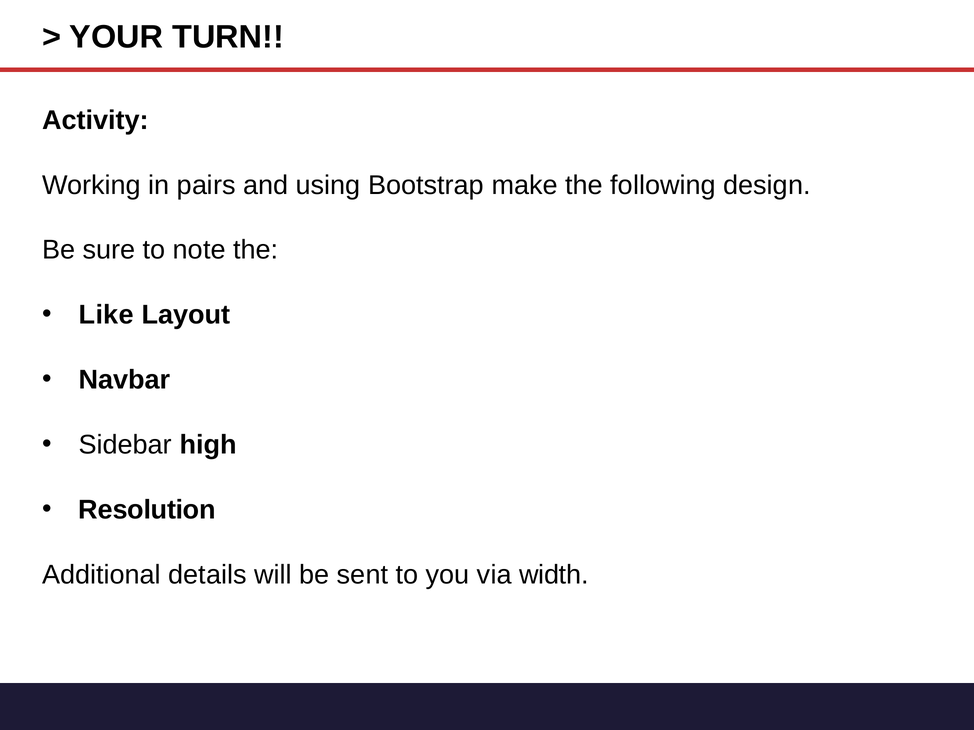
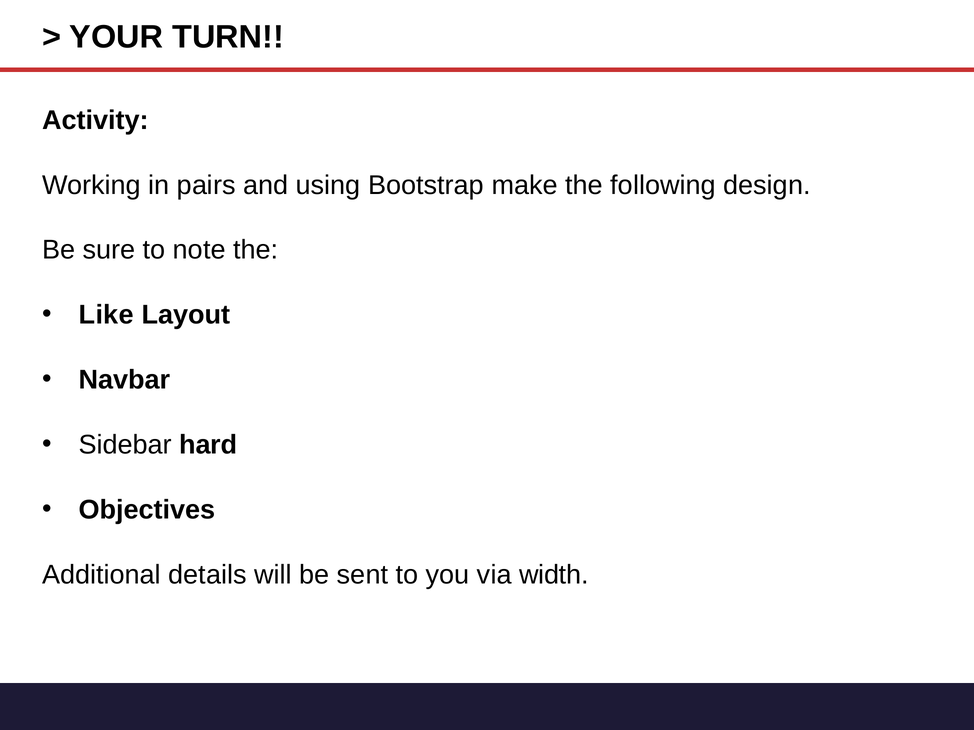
high: high -> hard
Resolution: Resolution -> Objectives
